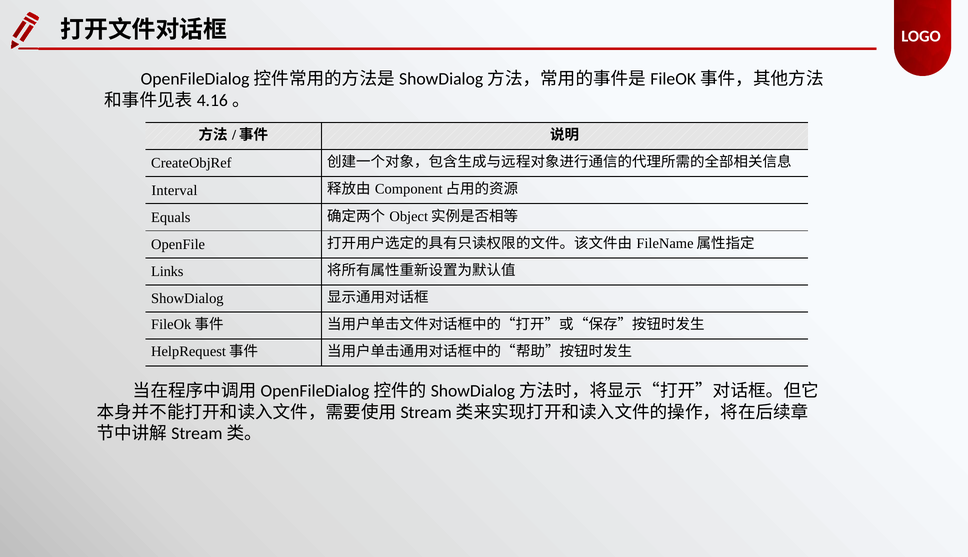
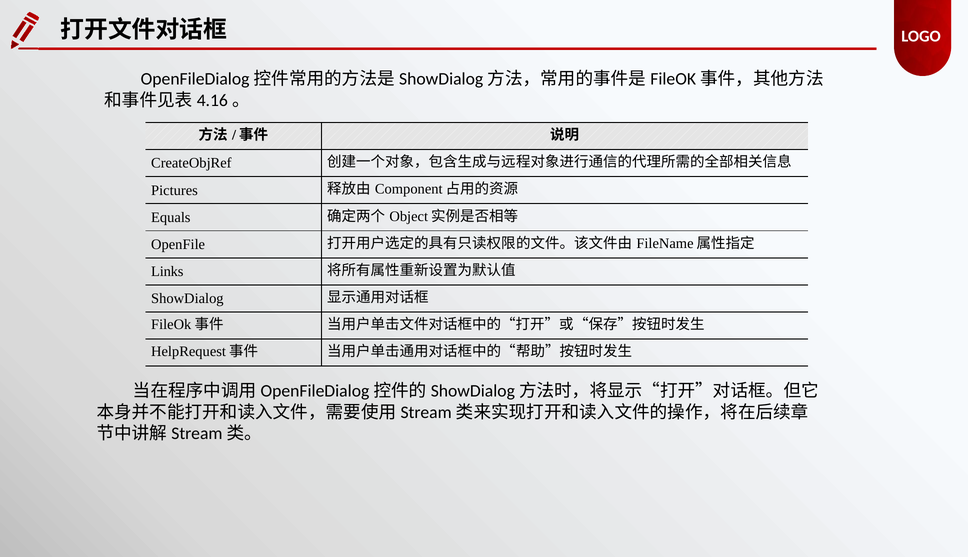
Interval: Interval -> Pictures
